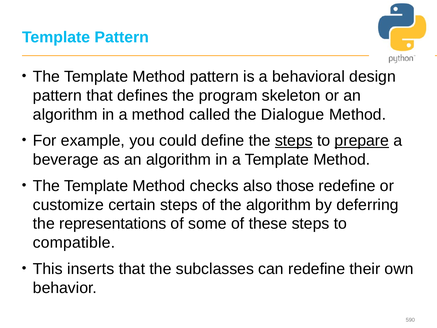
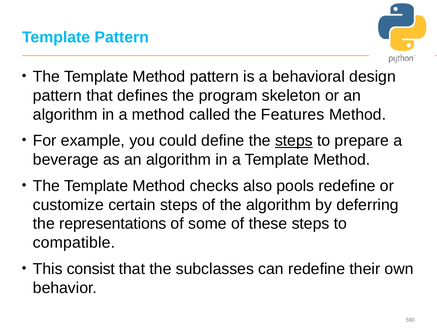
Dialogue: Dialogue -> Features
prepare underline: present -> none
those: those -> pools
inserts: inserts -> consist
